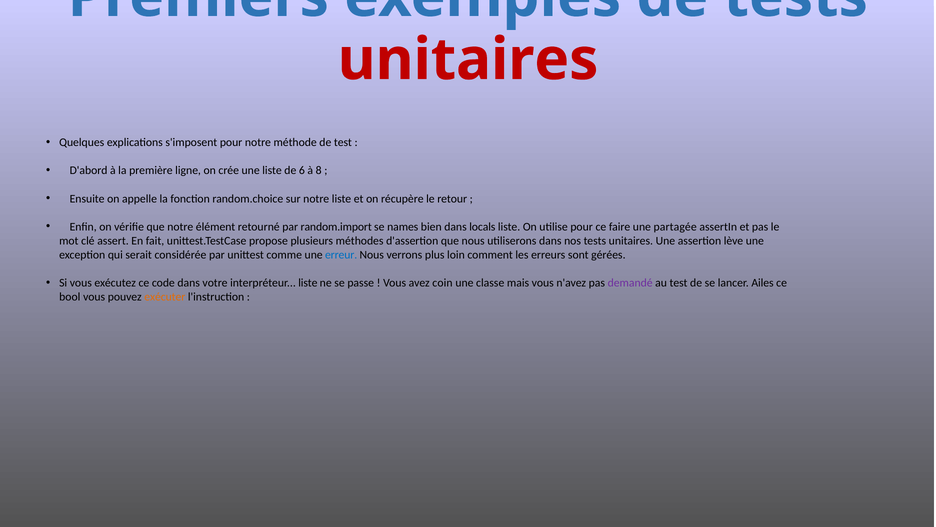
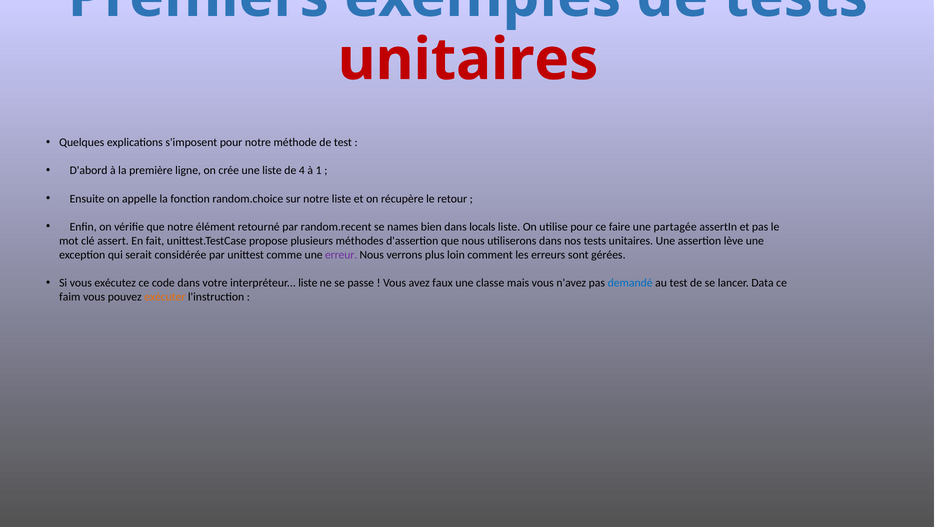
6: 6 -> 4
8: 8 -> 1
random.import: random.import -> random.recent
erreur colour: blue -> purple
coin: coin -> faux
demandé colour: purple -> blue
Ailes: Ailes -> Data
bool: bool -> faim
